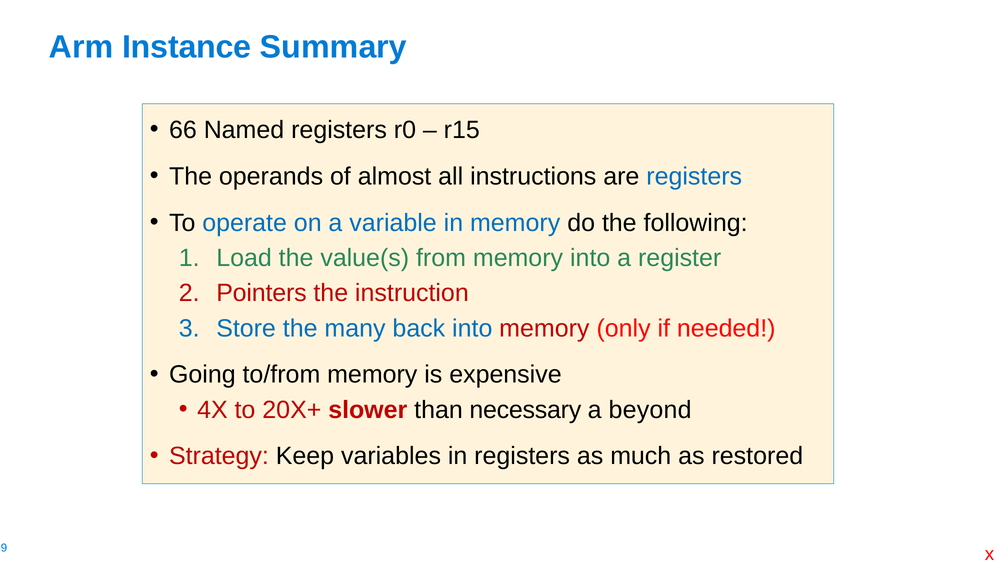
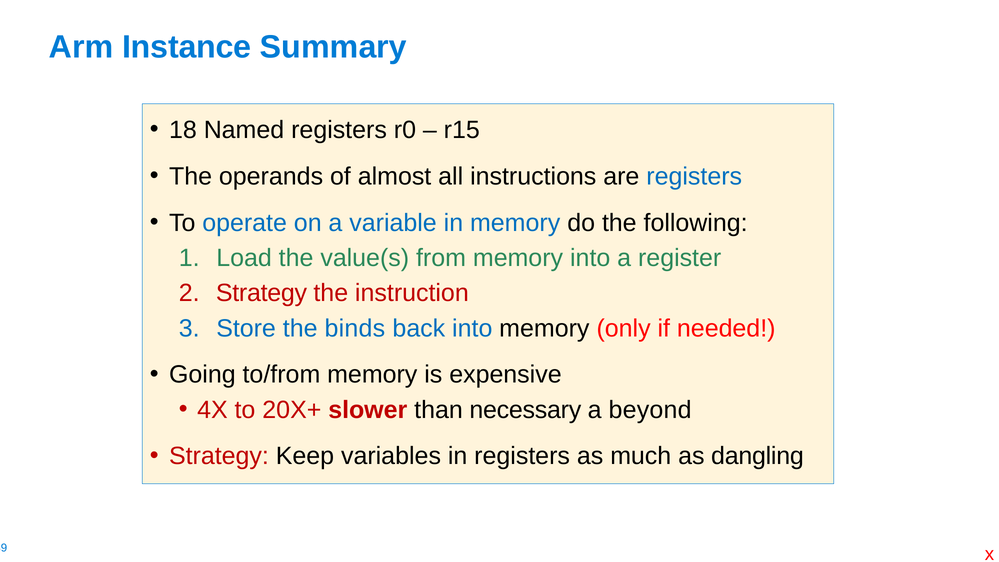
66: 66 -> 18
Pointers at (261, 293): Pointers -> Strategy
many: many -> binds
memory at (544, 328) colour: red -> black
restored: restored -> dangling
